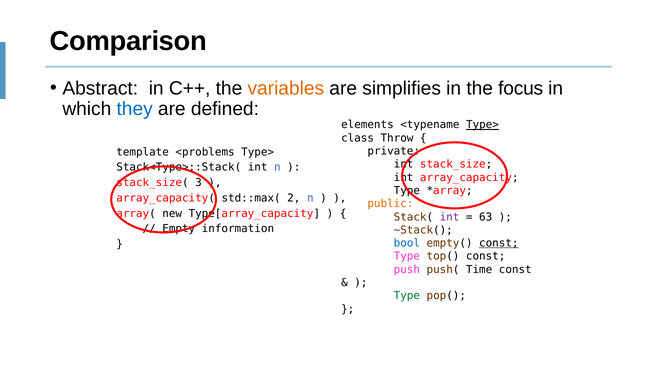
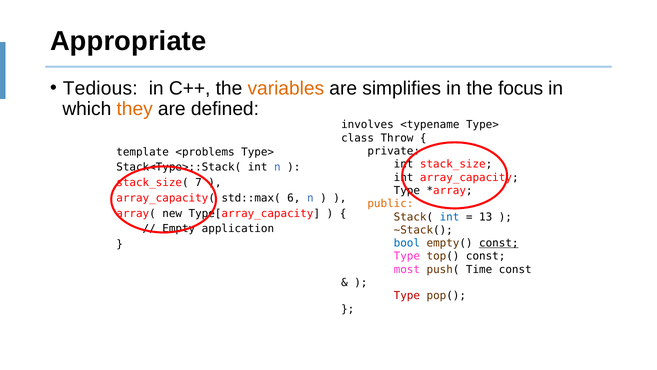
Comparison: Comparison -> Appropriate
Abstract: Abstract -> Tedious
they colour: blue -> orange
elements: elements -> involves
Type> at (482, 125) underline: present -> none
3: 3 -> 7
2: 2 -> 6
int at (450, 217) colour: purple -> blue
63: 63 -> 13
information: information -> application
push: push -> most
Type at (407, 295) colour: green -> red
